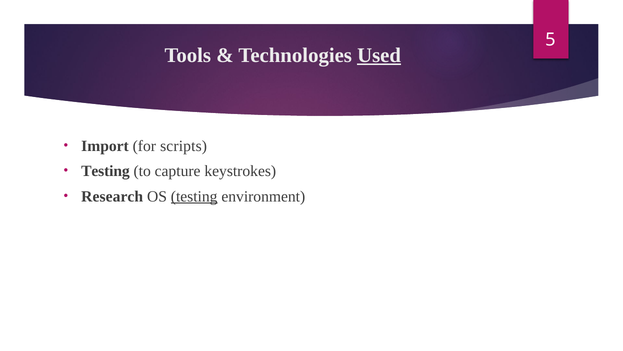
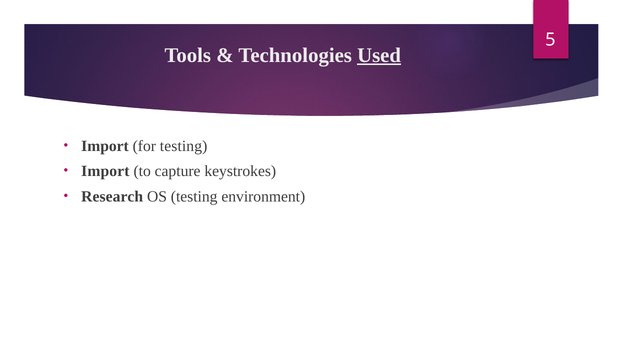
for scripts: scripts -> testing
Testing at (105, 171): Testing -> Import
testing at (194, 196) underline: present -> none
